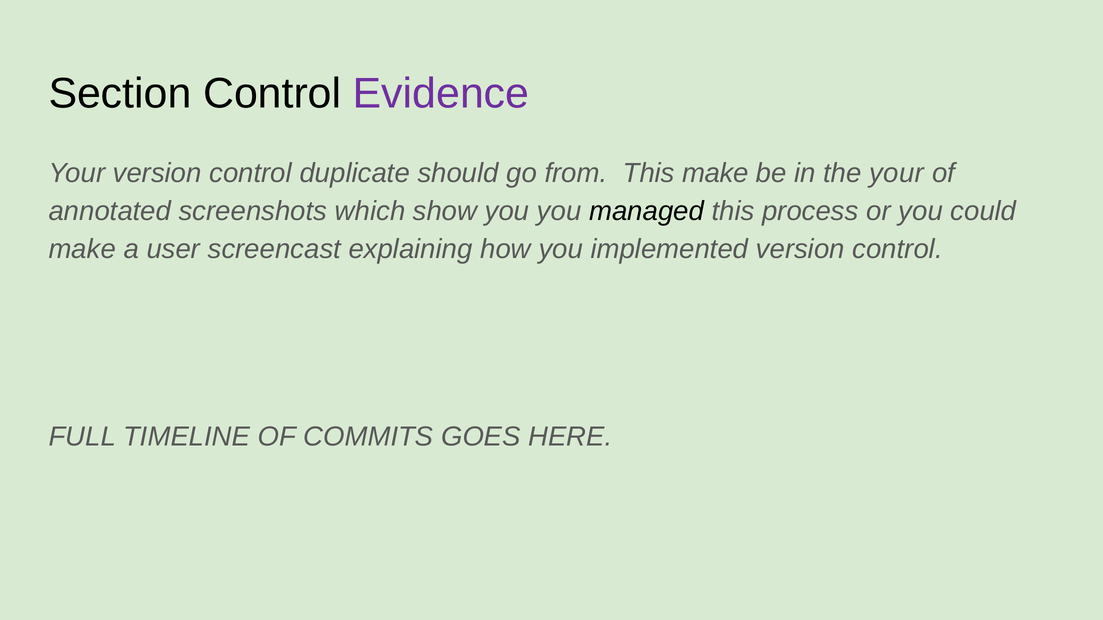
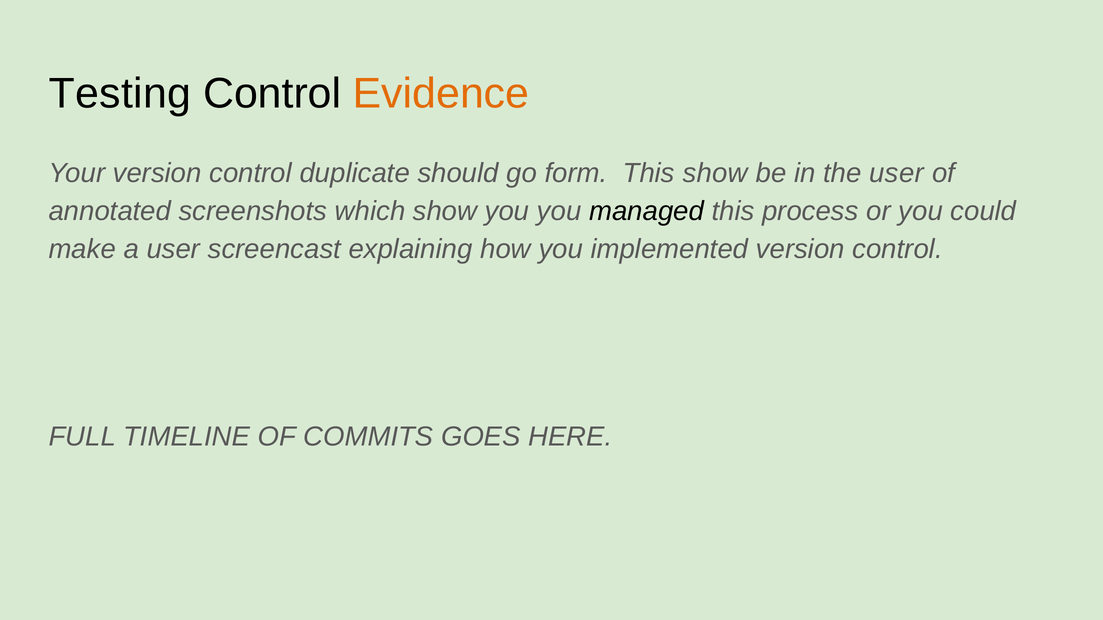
Section: Section -> Testing
Evidence colour: purple -> orange
from: from -> form
This make: make -> show
the your: your -> user
